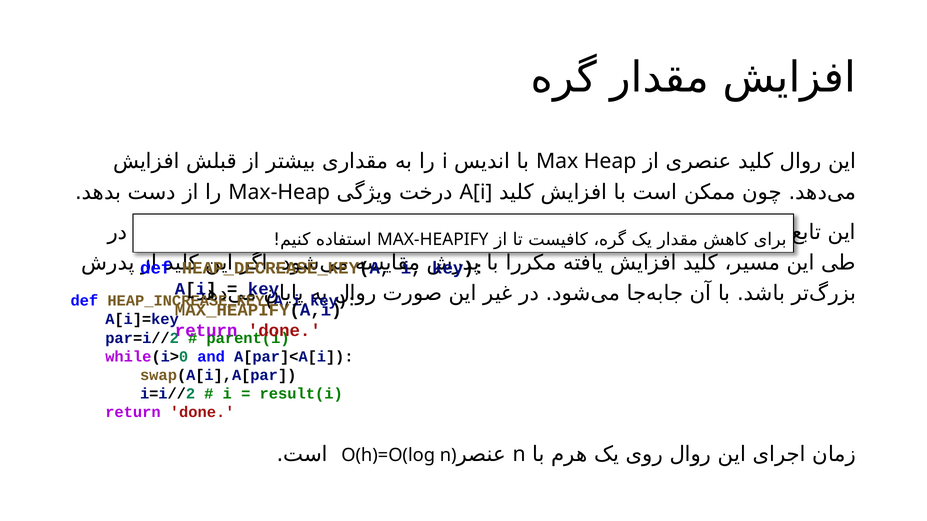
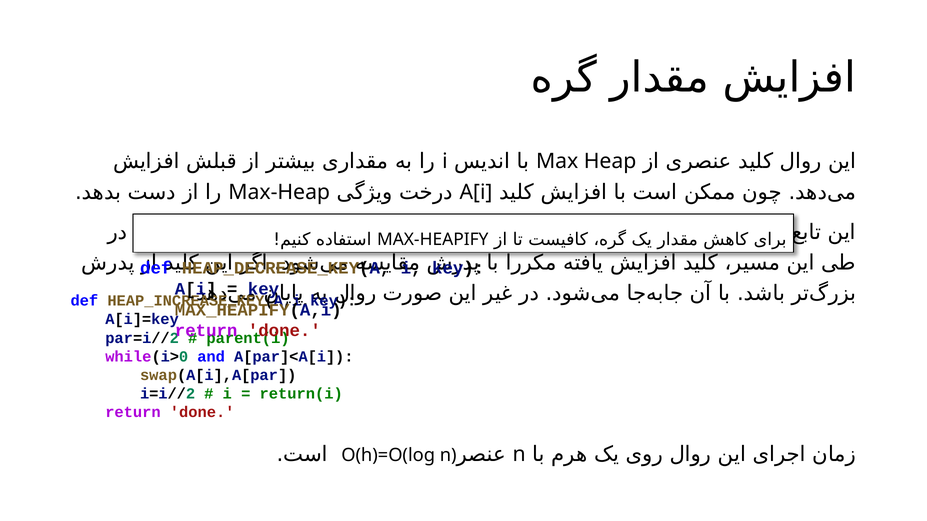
result(i: result(i -> return(i
